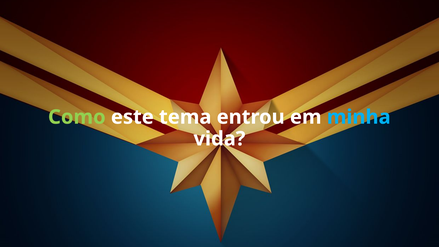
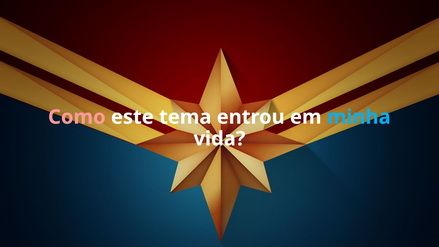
Como colour: light green -> pink
